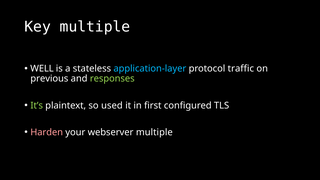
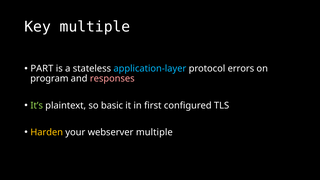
WELL: WELL -> PART
traffic: traffic -> errors
previous: previous -> program
responses colour: light green -> pink
used: used -> basic
Harden colour: pink -> yellow
